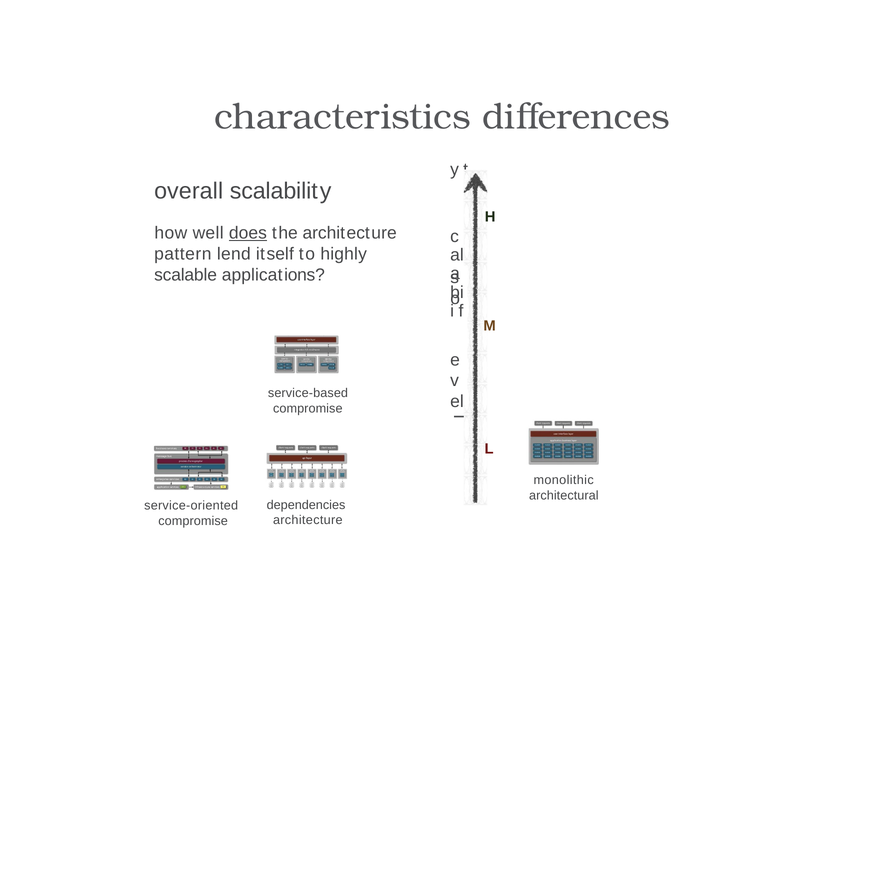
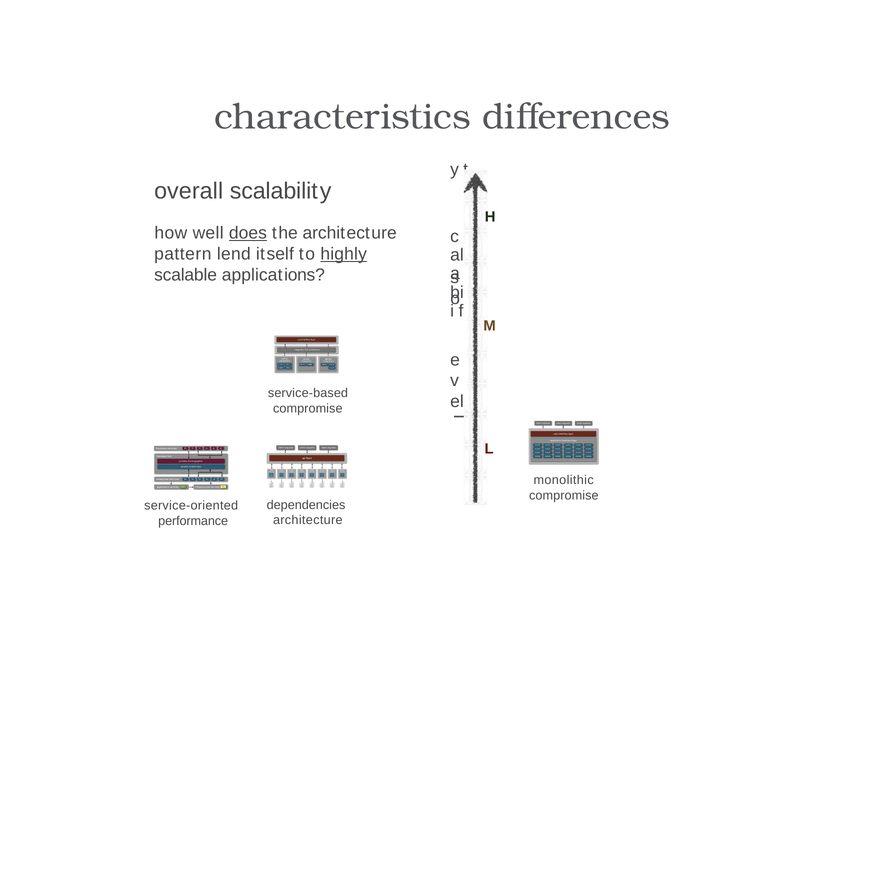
highly underline: none -> present
architectural at (564, 495): architectural -> compromise
compromise at (193, 521): compromise -> performance
